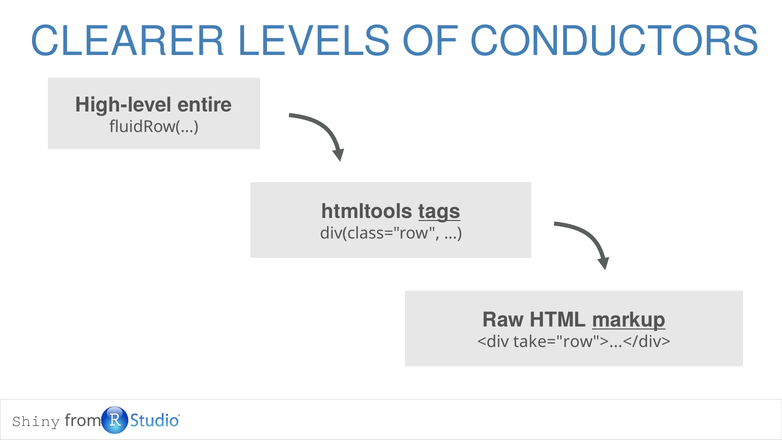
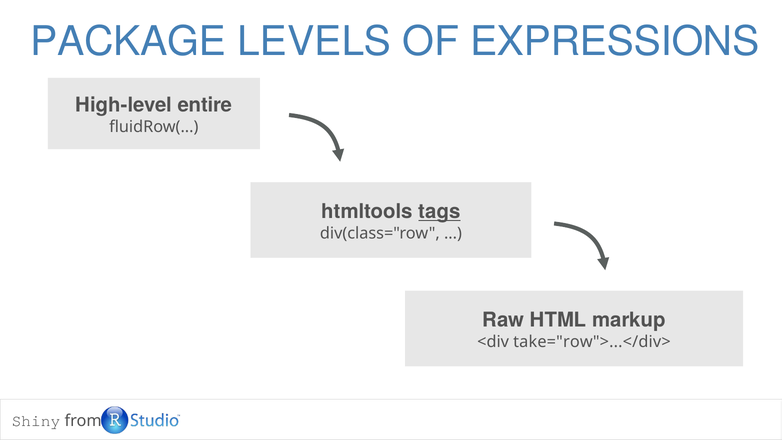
CLEARER: CLEARER -> PACKAGE
CONDUCTORS: CONDUCTORS -> EXPRESSIONS
markup underline: present -> none
